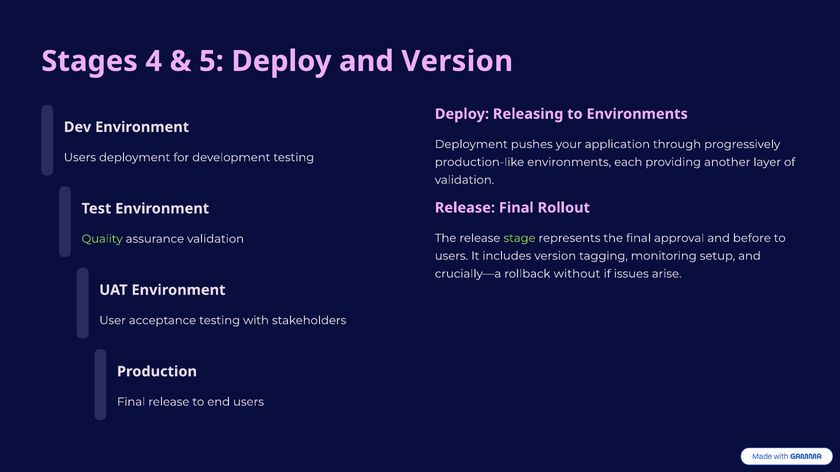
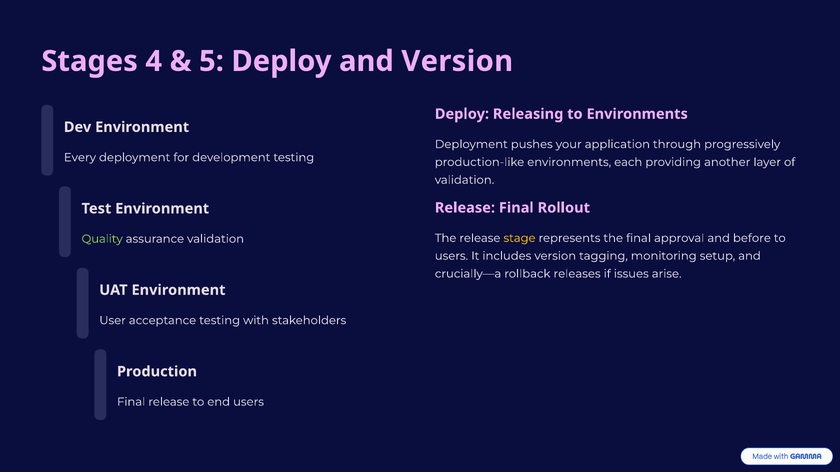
Users at (80, 158): Users -> Every
stage colour: light green -> yellow
without: without -> releases
